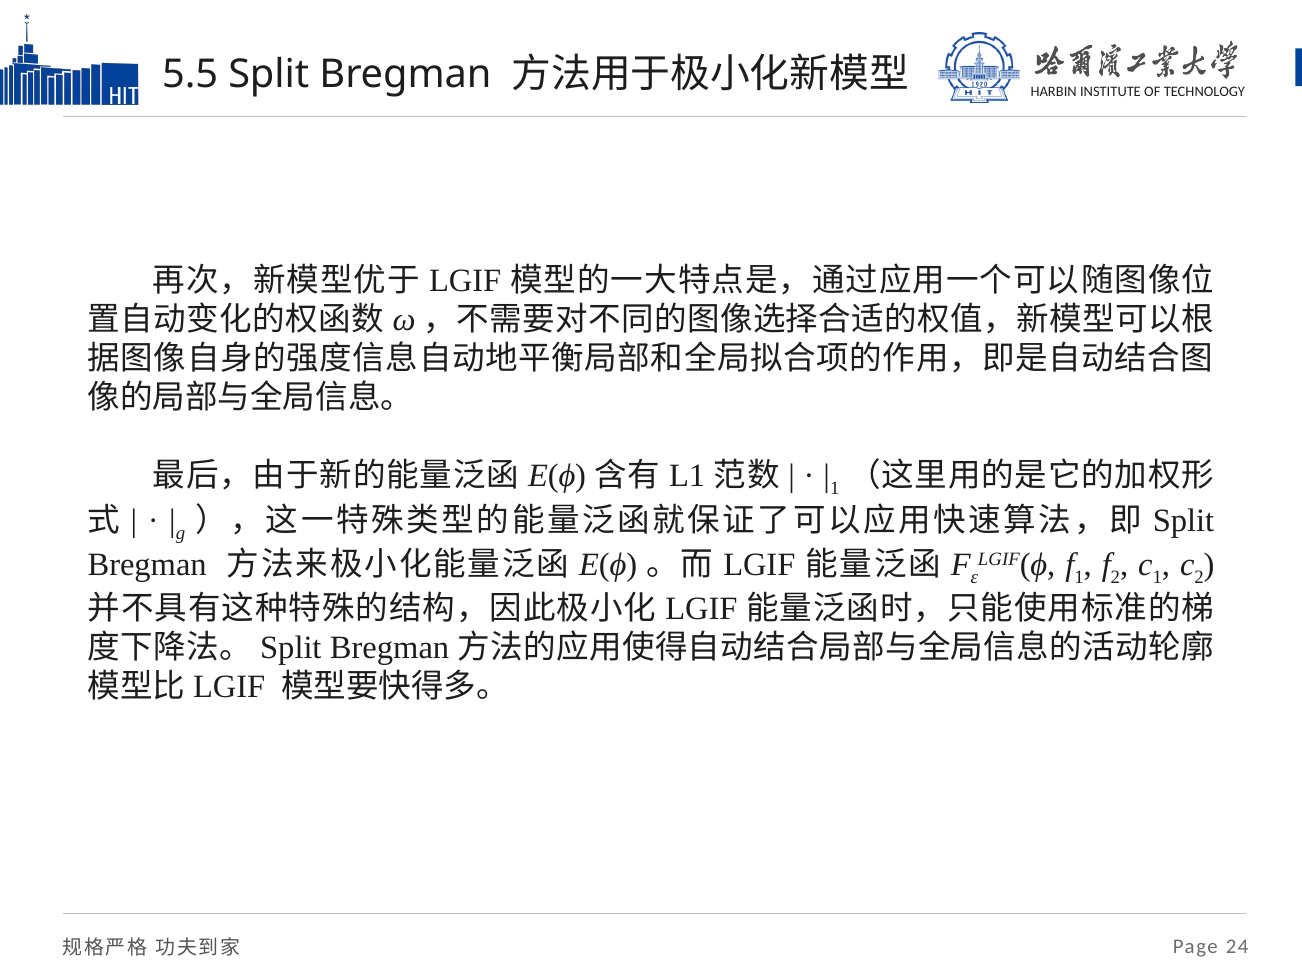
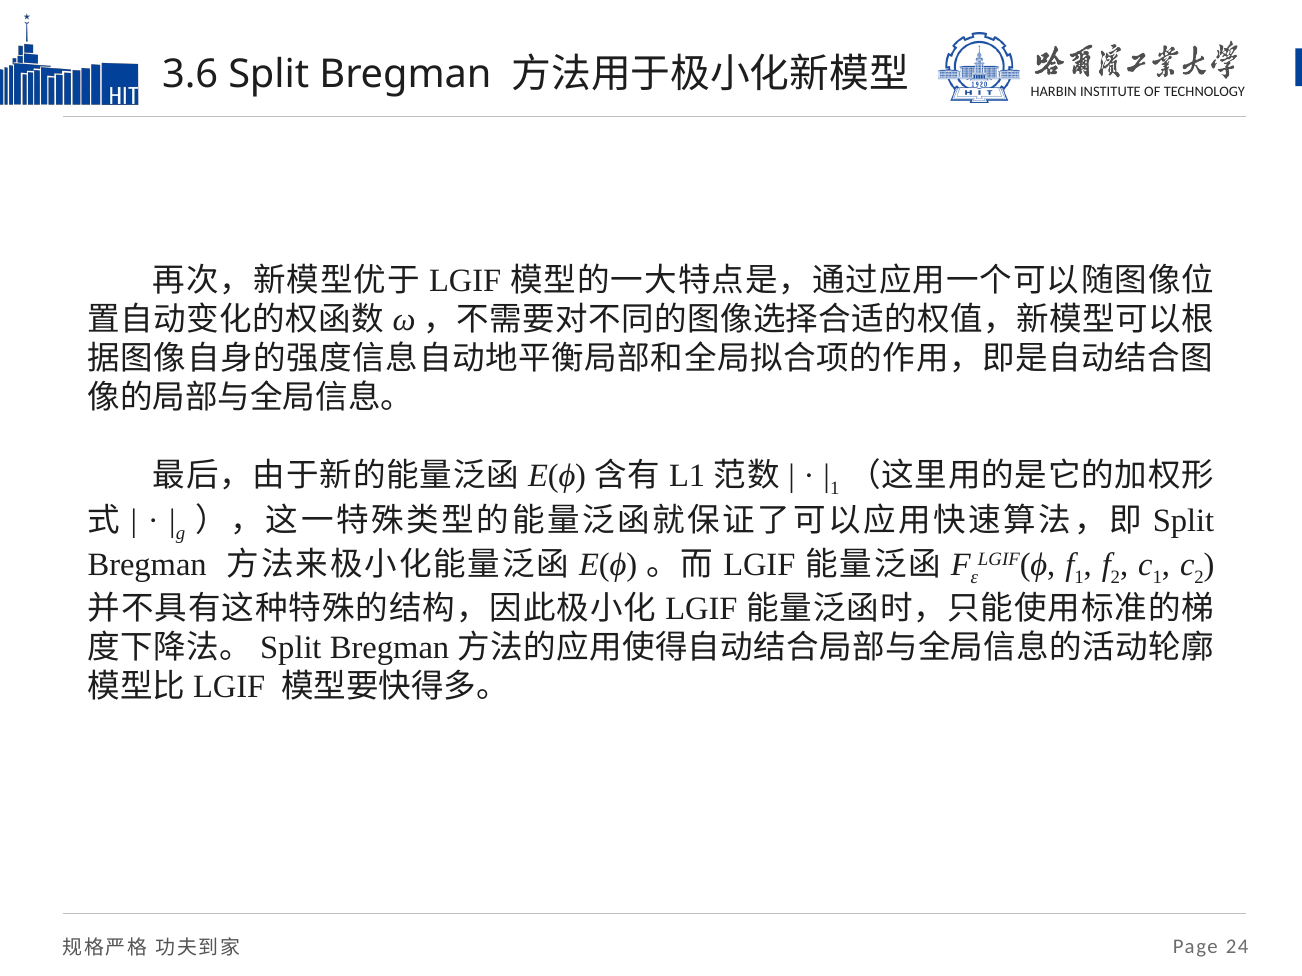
5.5: 5.5 -> 3.6
